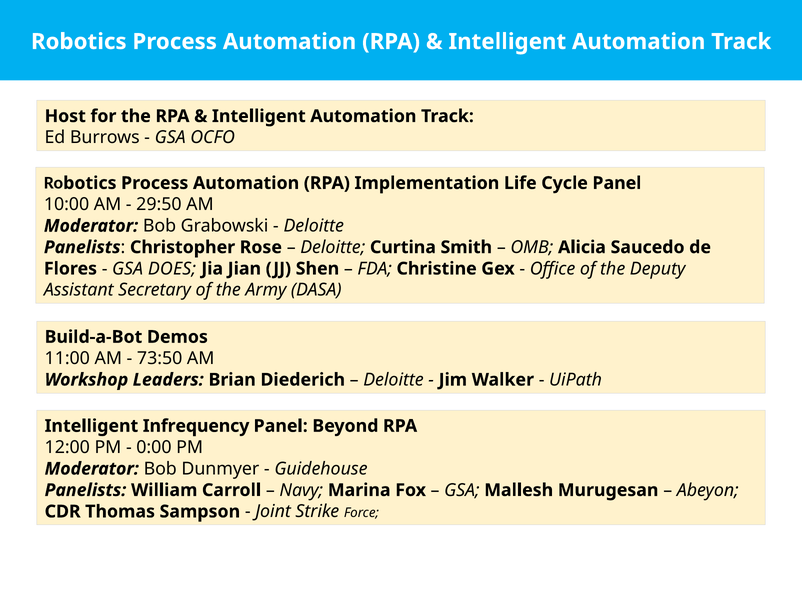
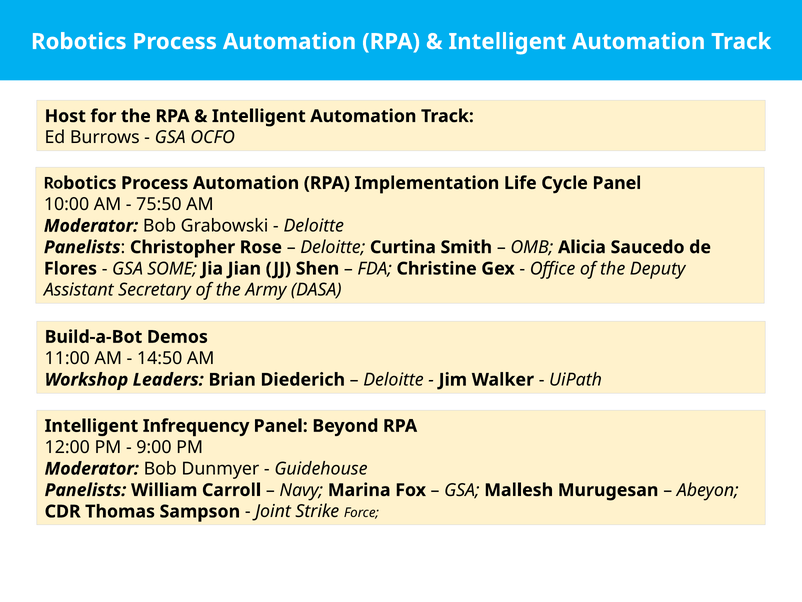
29:50: 29:50 -> 75:50
DOES: DOES -> SOME
73:50: 73:50 -> 14:50
0:00: 0:00 -> 9:00
